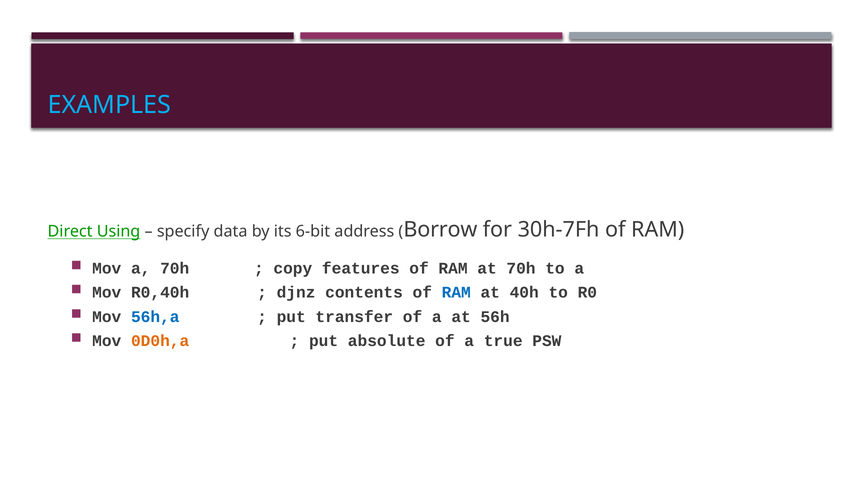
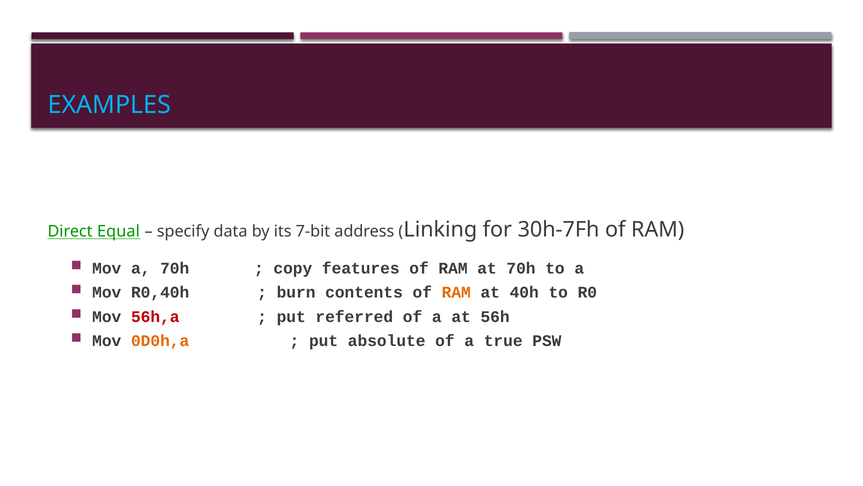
Using: Using -> Equal
6-bit: 6-bit -> 7-bit
Borrow: Borrow -> Linking
djnz: djnz -> burn
RAM at (456, 292) colour: blue -> orange
56h,a colour: blue -> red
transfer: transfer -> referred
